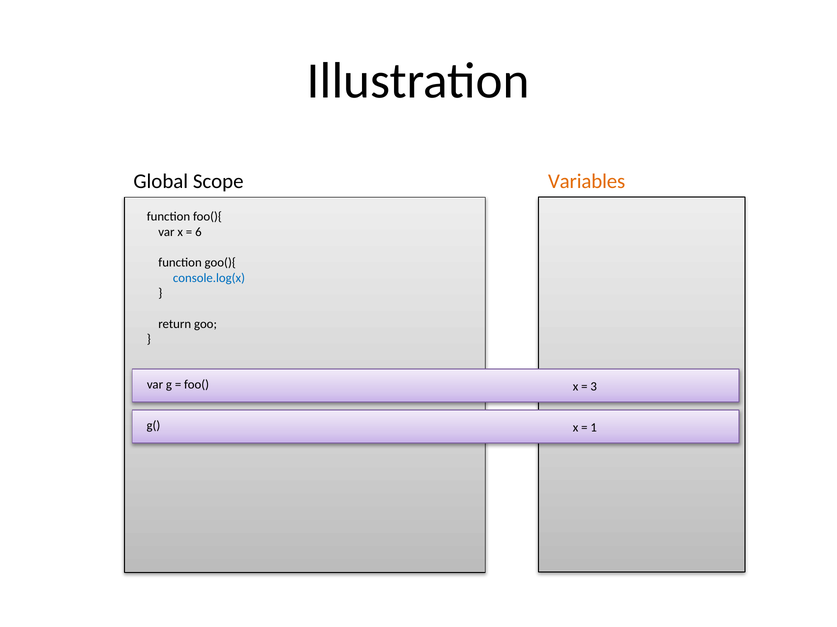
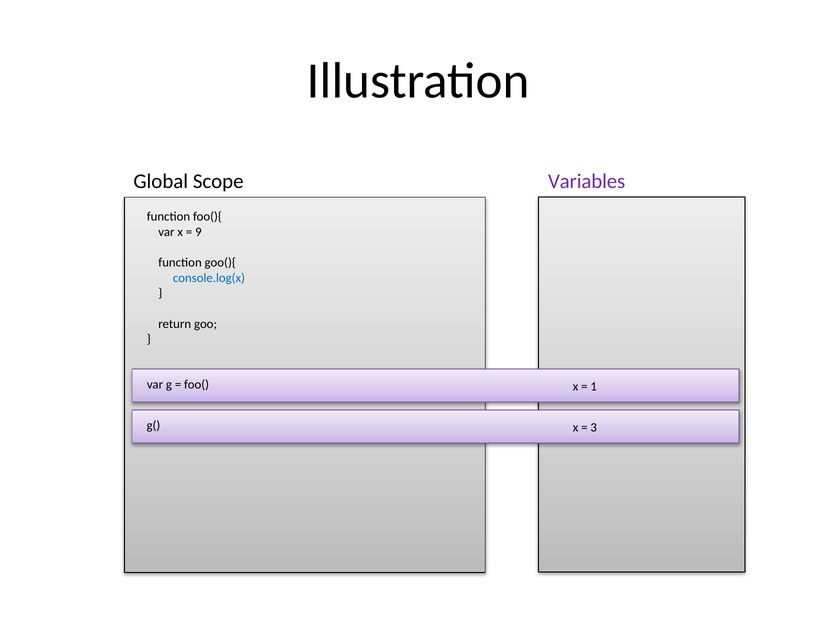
Variables colour: orange -> purple
6: 6 -> 9
3: 3 -> 1
1: 1 -> 3
